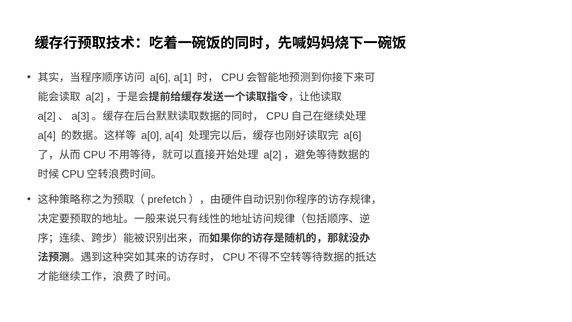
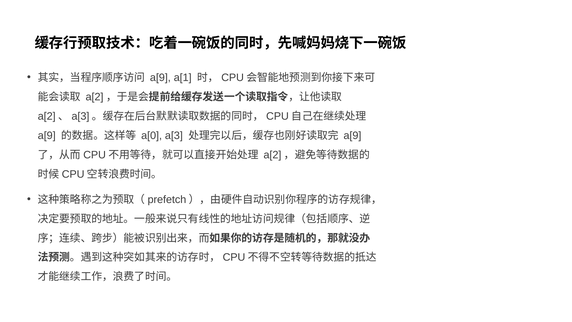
a[6 at (160, 78): a[6 -> a[9
a[4 at (47, 135): a[4 -> a[9
a[0 a[4: a[4 -> a[3
a[6 at (352, 135): a[6 -> a[9
